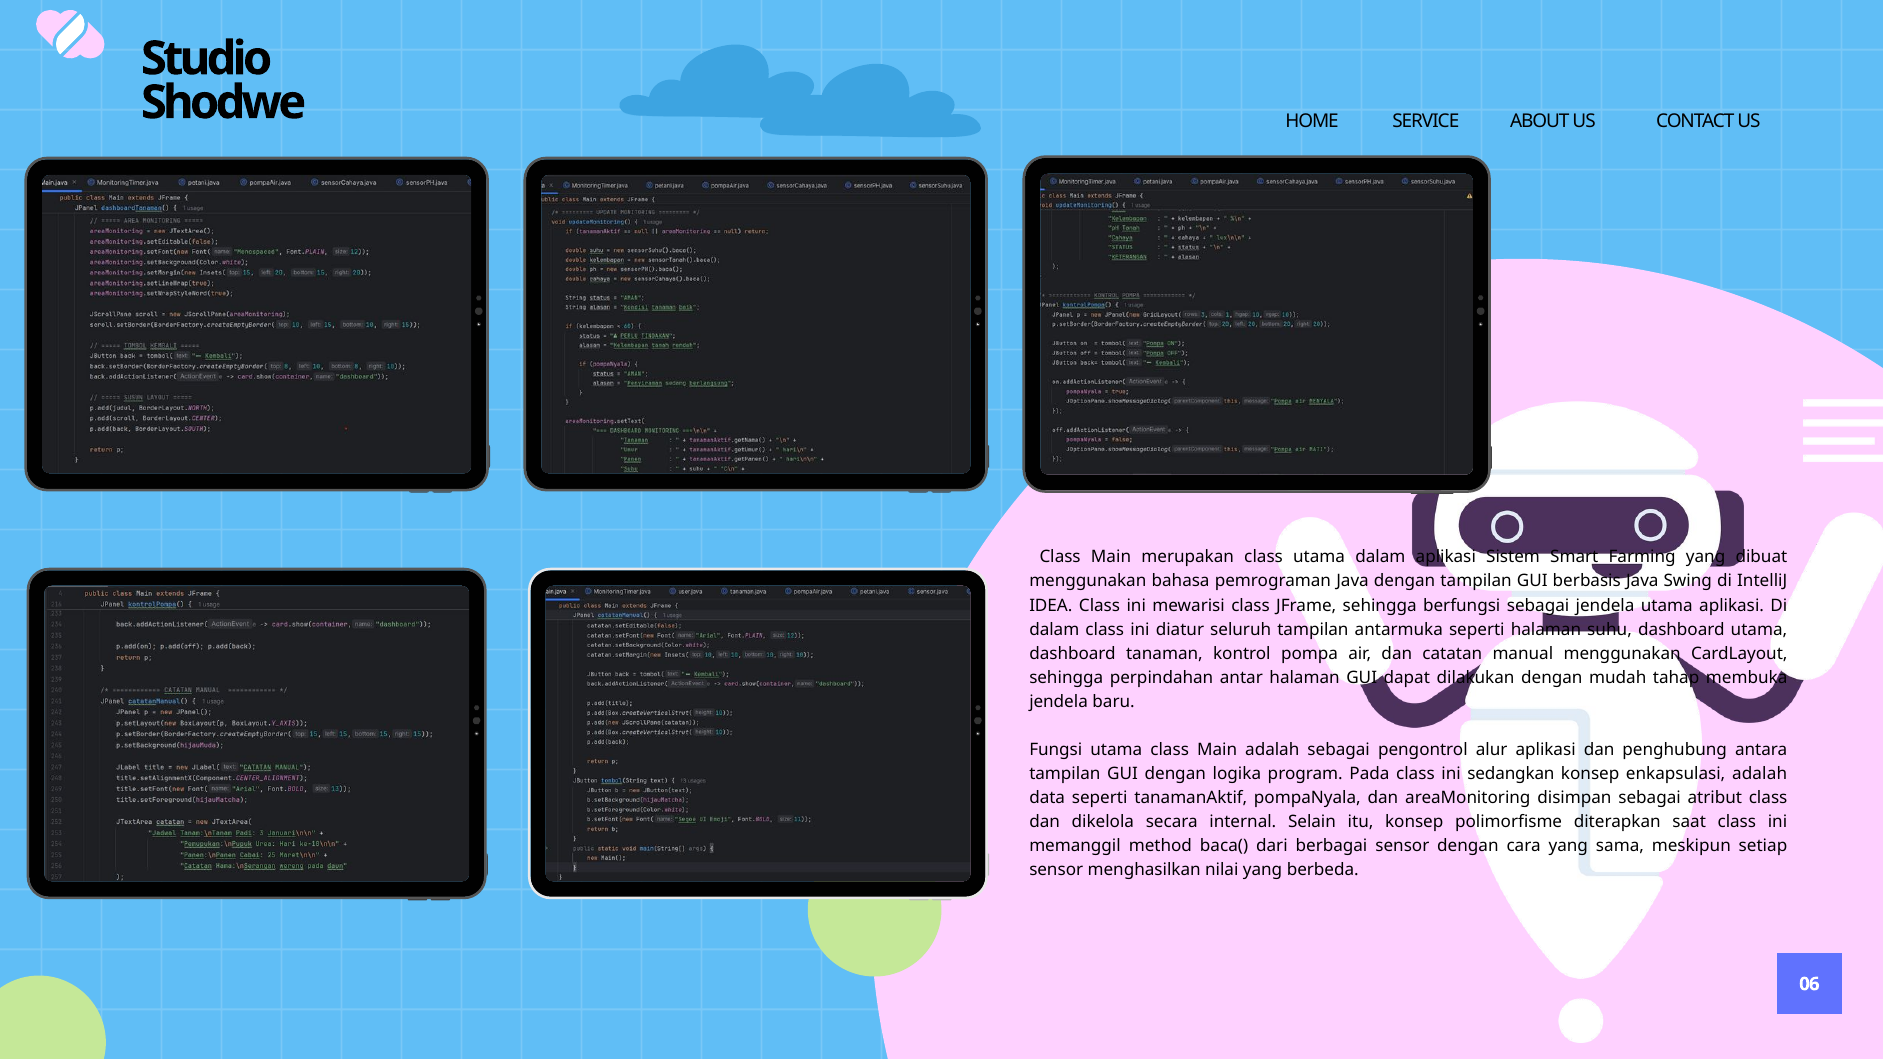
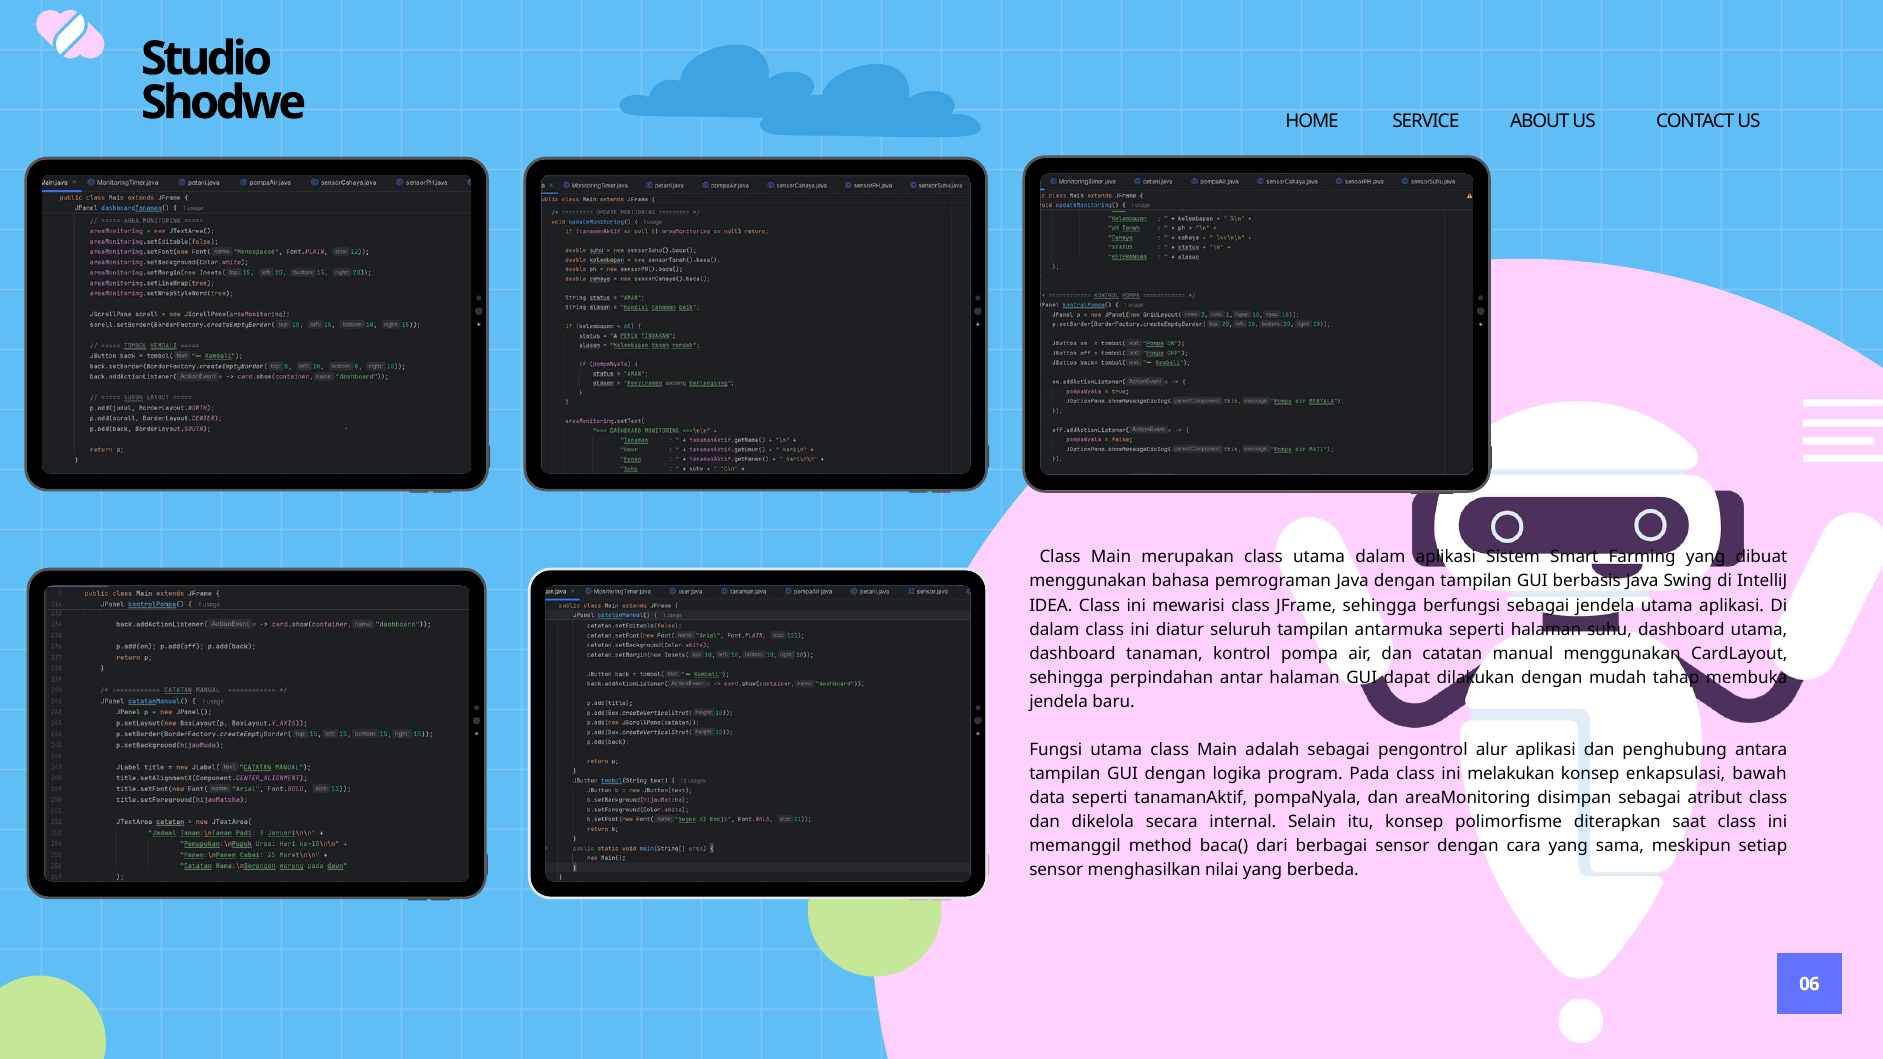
sedangkan: sedangkan -> melakukan
enkapsulasi adalah: adalah -> bawah
